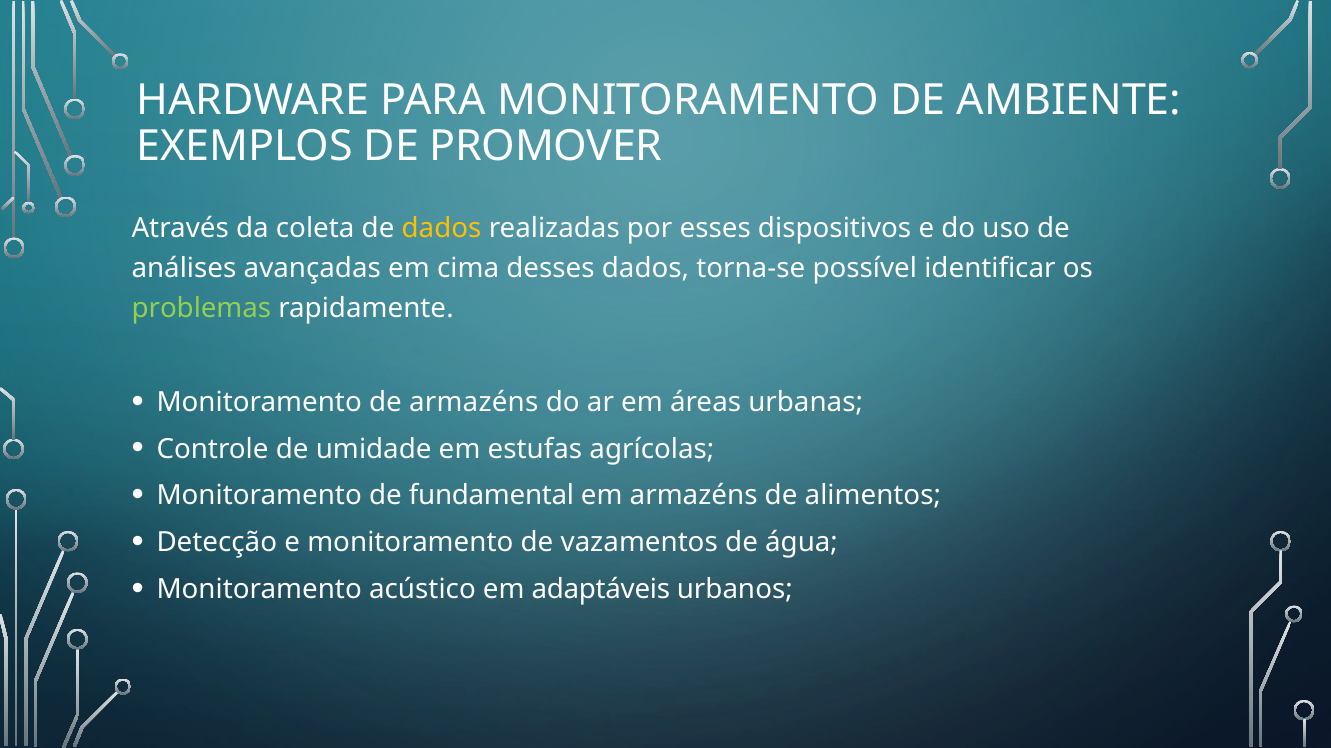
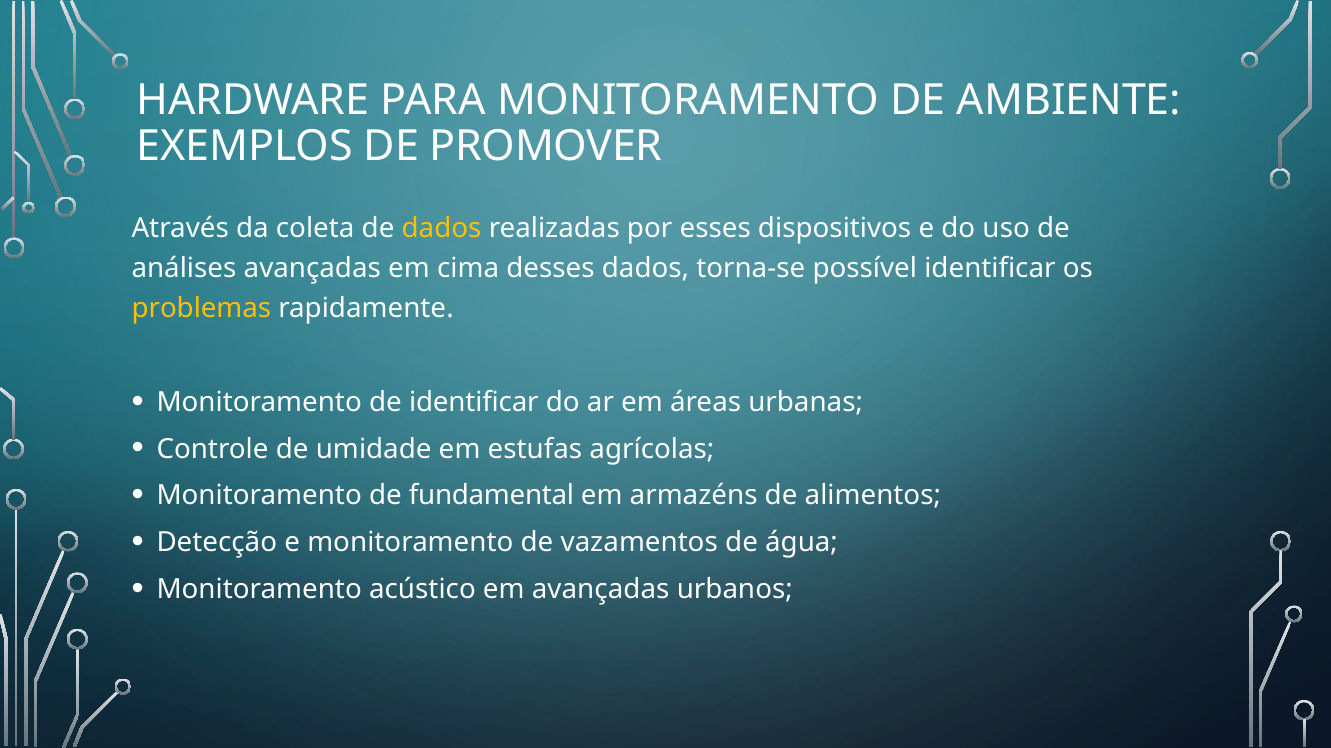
problemas colour: light green -> yellow
de armazéns: armazéns -> identificar
em adaptáveis: adaptáveis -> avançadas
